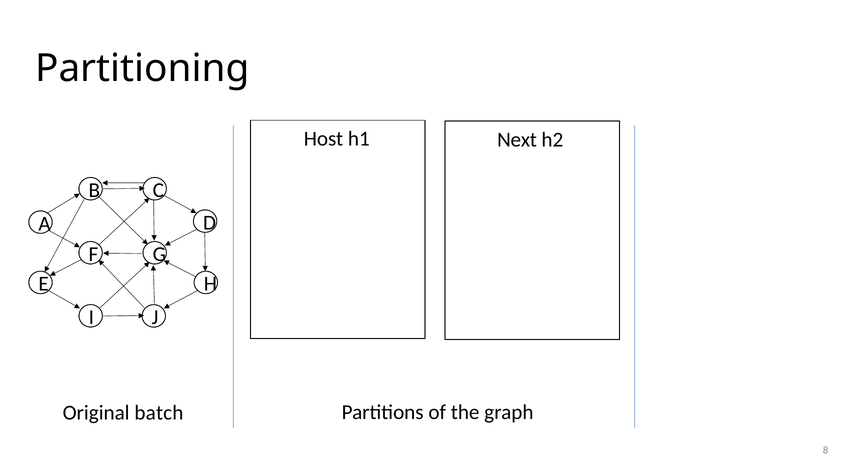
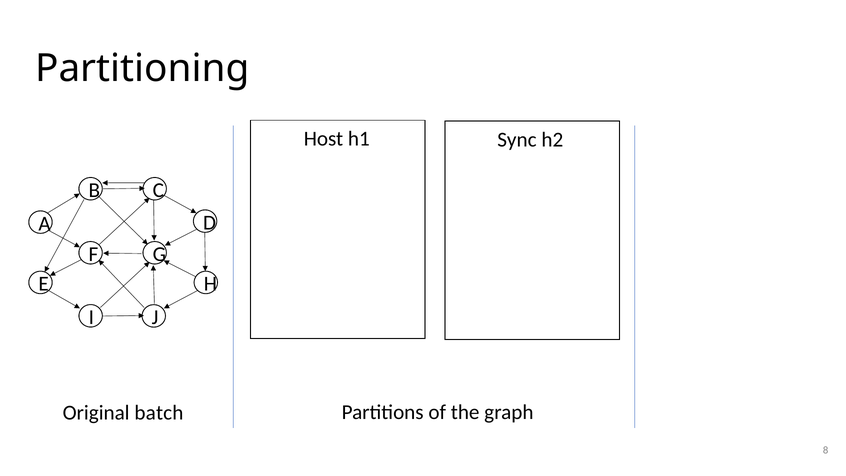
Next: Next -> Sync
